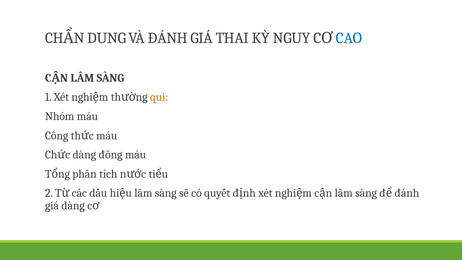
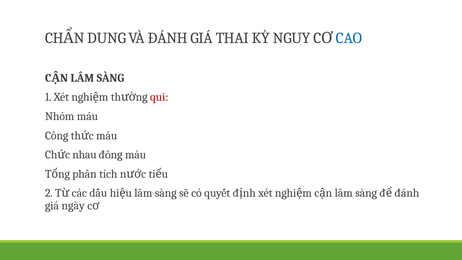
qui colour: orange -> red
dàng at (84, 155): dàng -> nhau
giá dàng: dàng -> ngày
